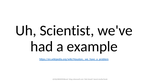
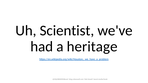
example: example -> heritage
